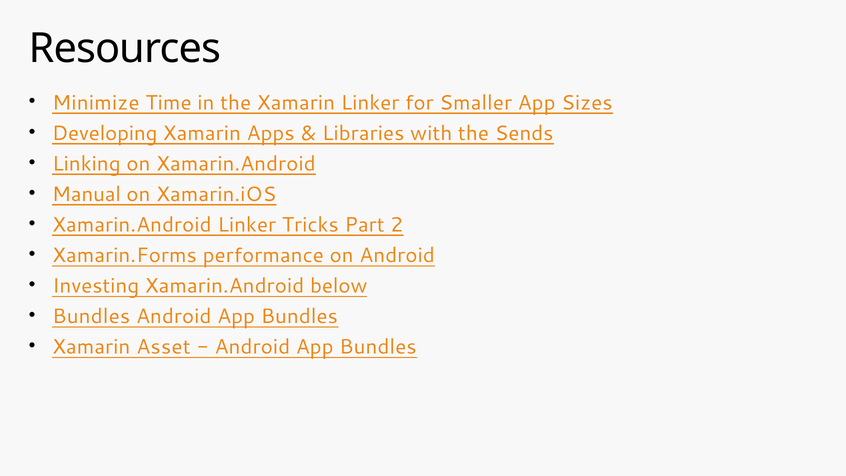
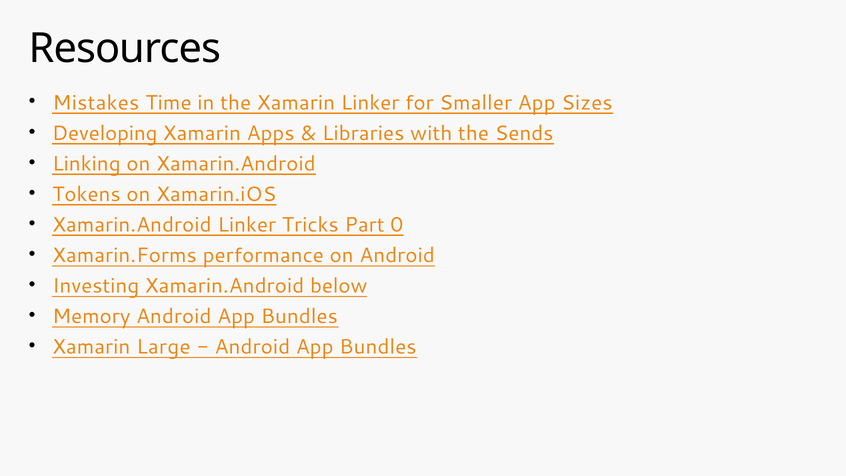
Minimize: Minimize -> Mistakes
Manual: Manual -> Tokens
2: 2 -> 0
Bundles at (91, 316): Bundles -> Memory
Asset: Asset -> Large
